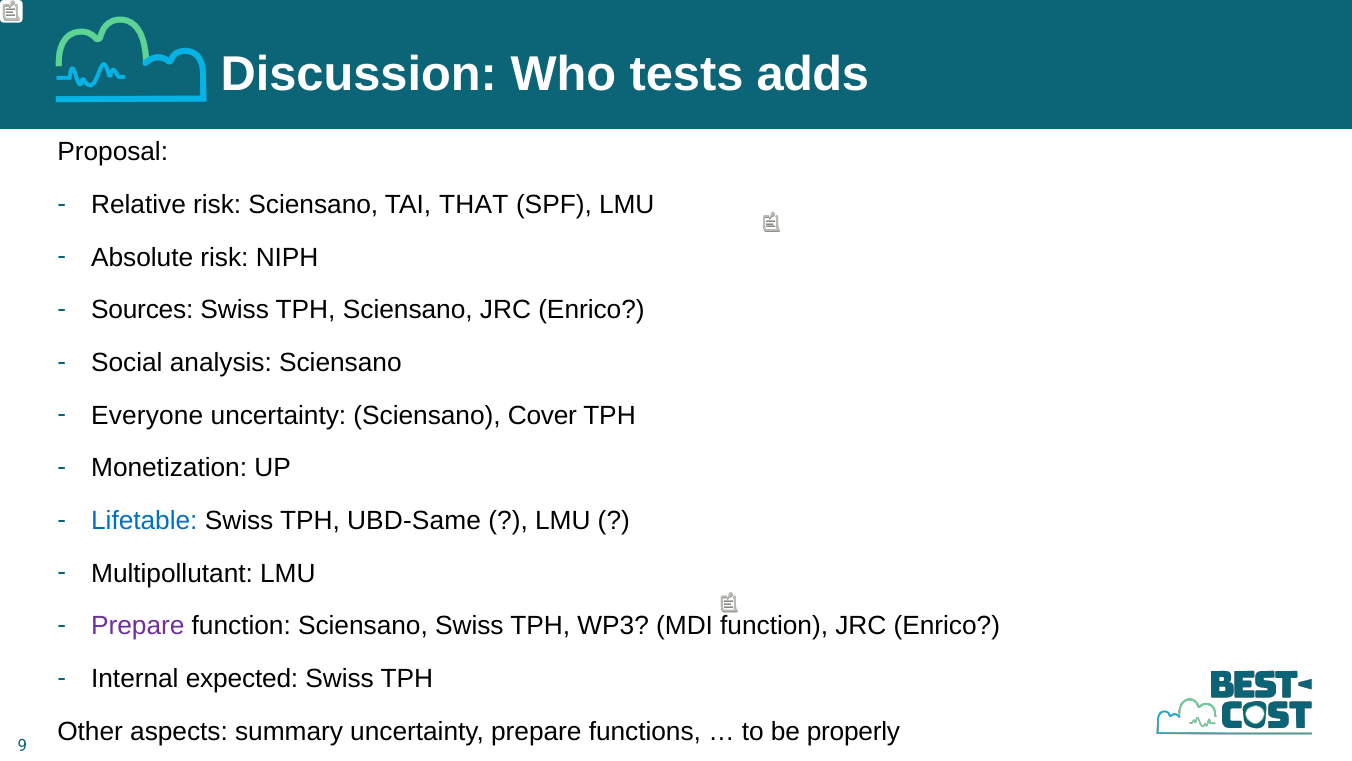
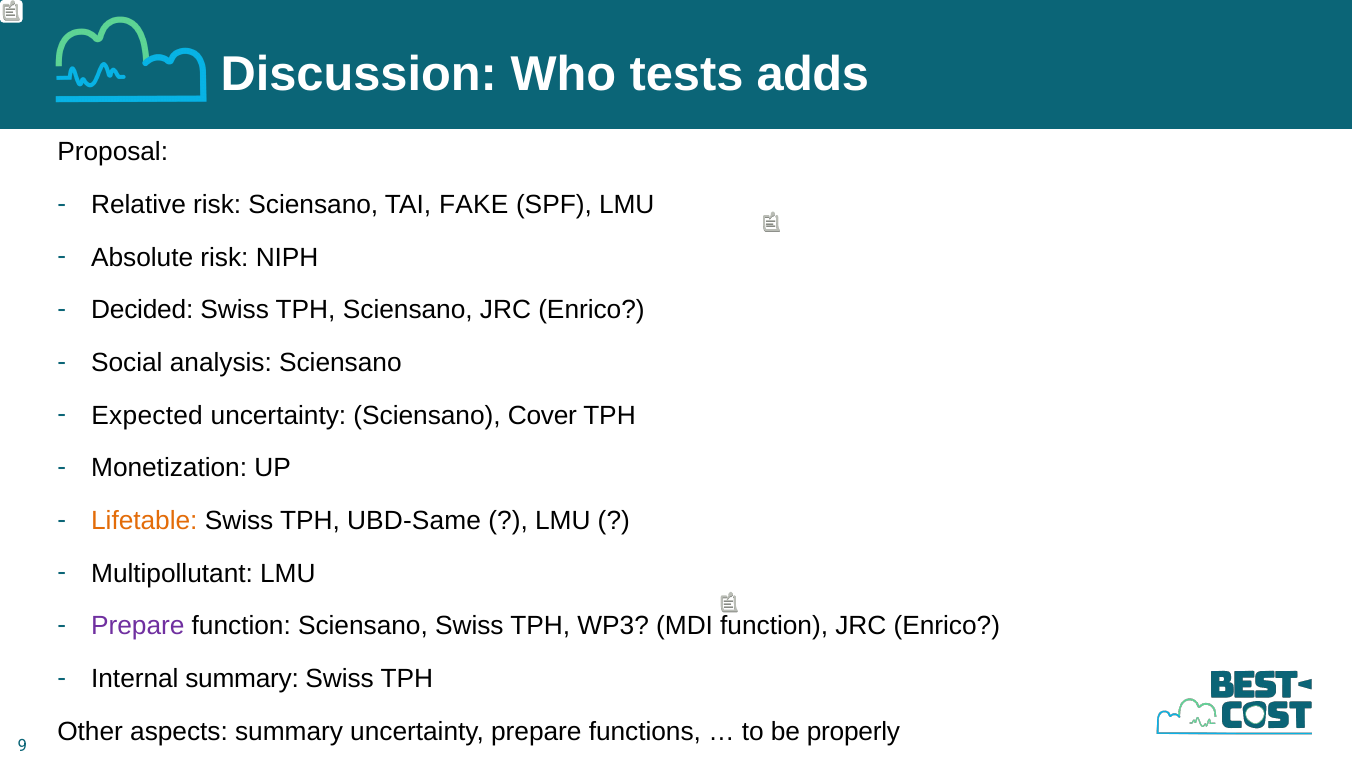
THAT: THAT -> FAKE
Sources: Sources -> Decided
Everyone: Everyone -> Expected
Lifetable colour: blue -> orange
Internal expected: expected -> summary
